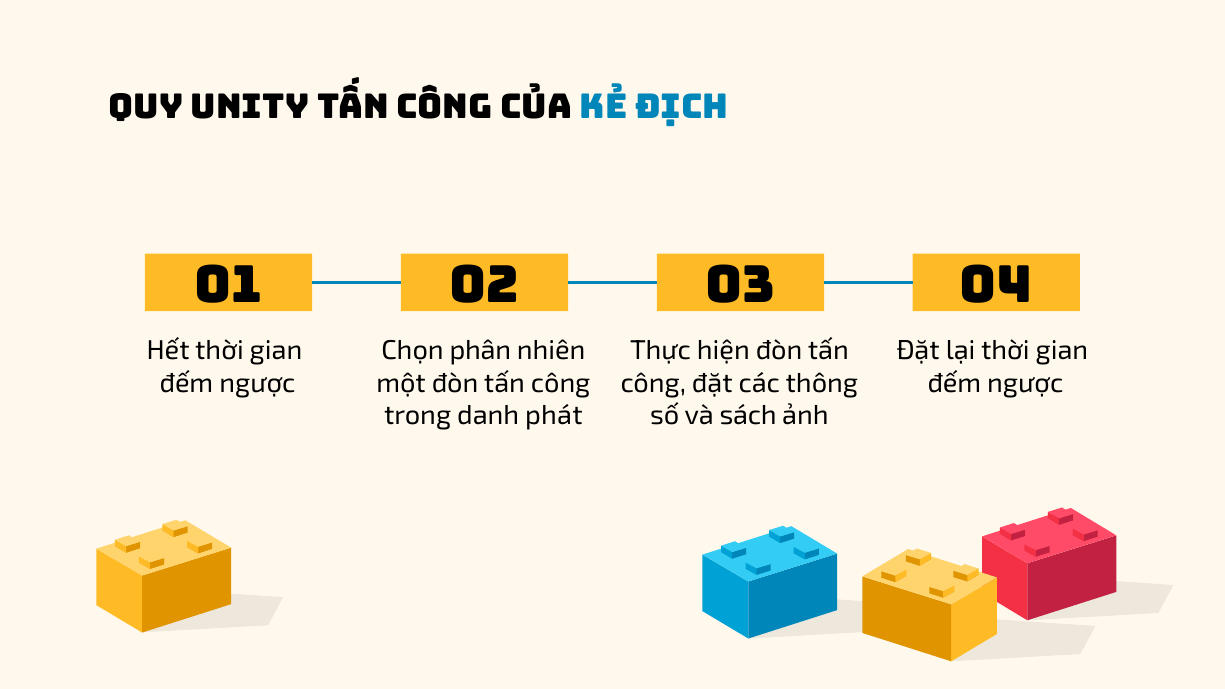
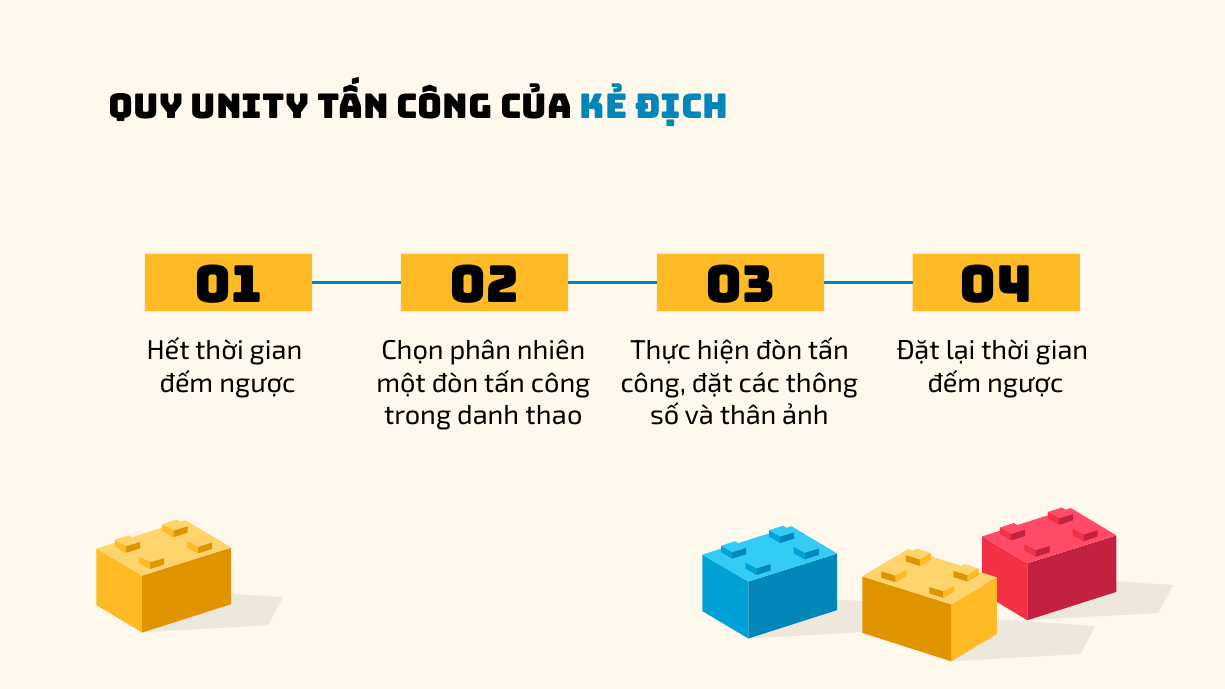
phát: phát -> thao
sách: sách -> thân
